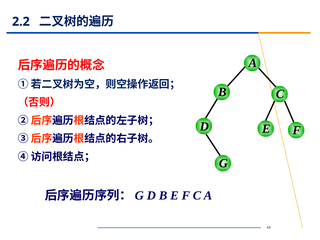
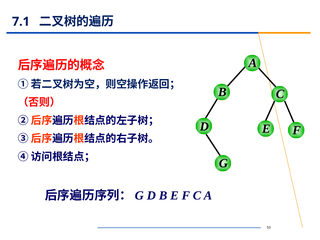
2.2: 2.2 -> 7.1
